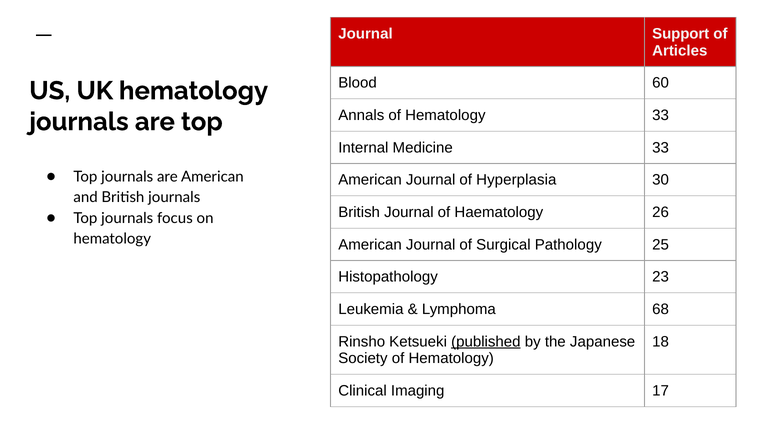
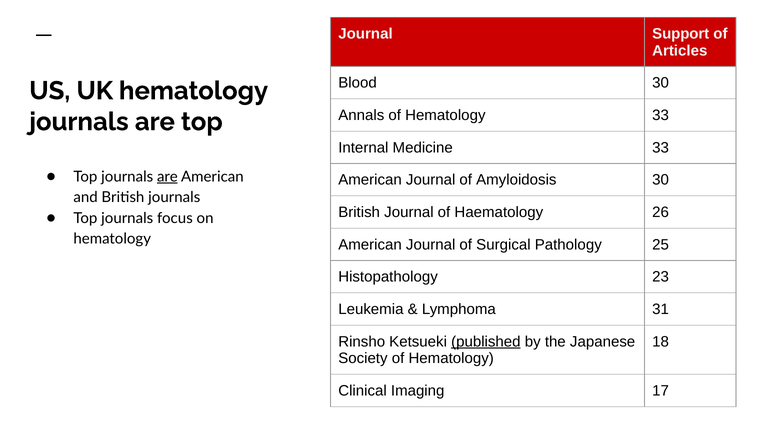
Blood 60: 60 -> 30
are at (167, 177) underline: none -> present
Hyperplasia: Hyperplasia -> Amyloidosis
68: 68 -> 31
